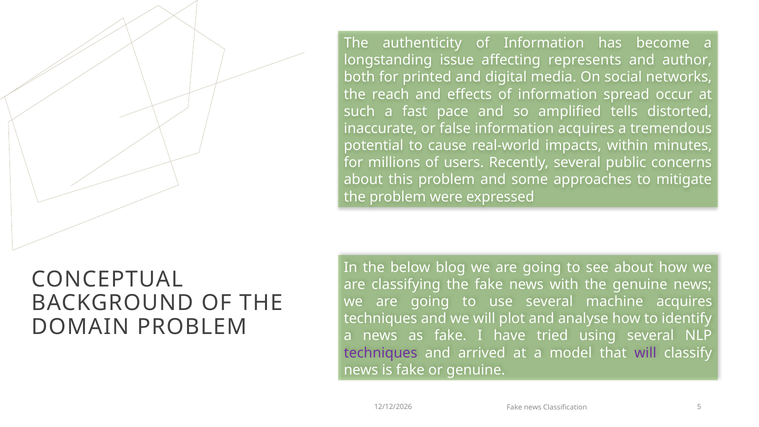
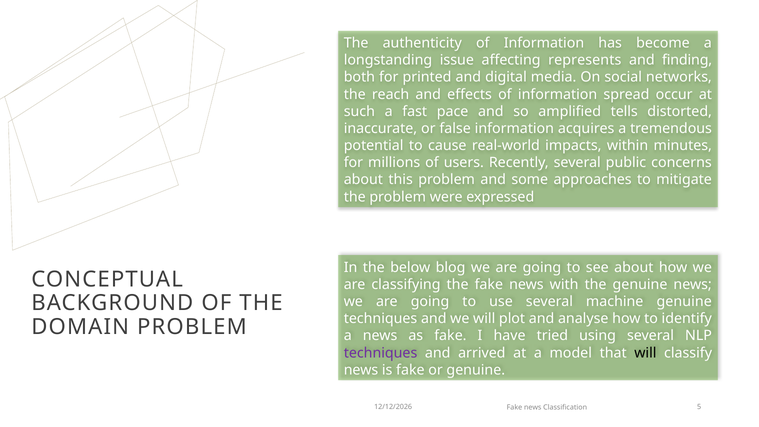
author: author -> finding
machine acquires: acquires -> genuine
will at (645, 353) colour: purple -> black
